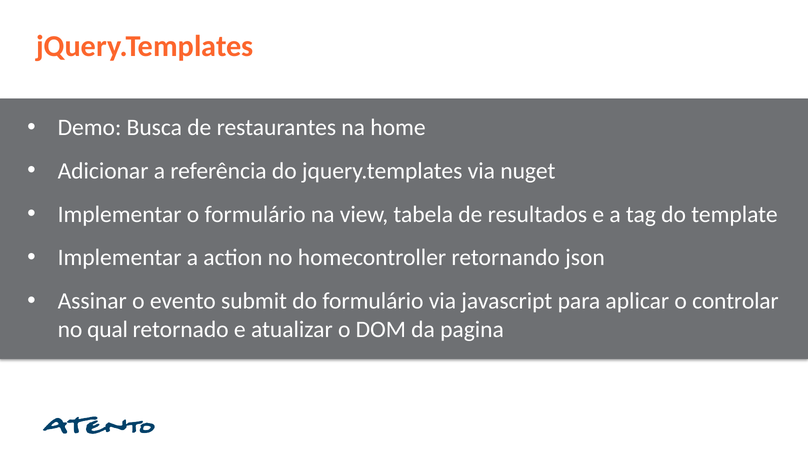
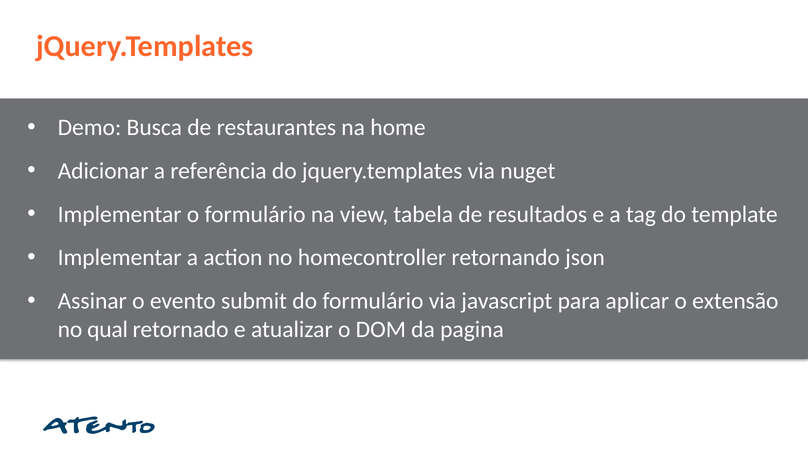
controlar: controlar -> extensão
